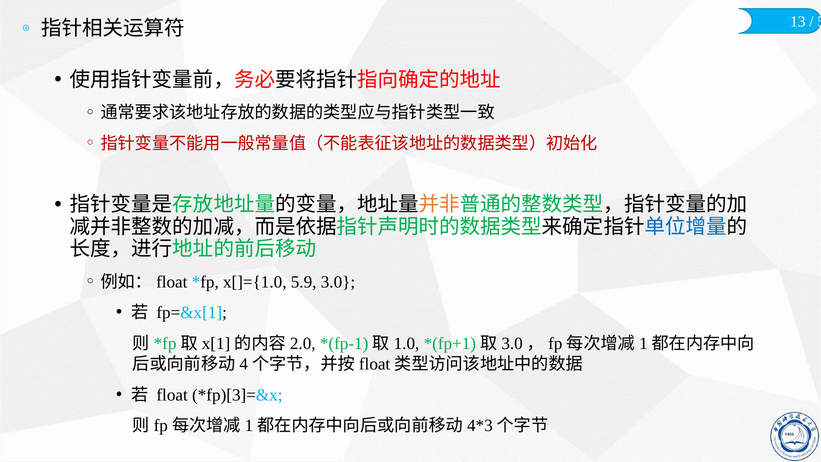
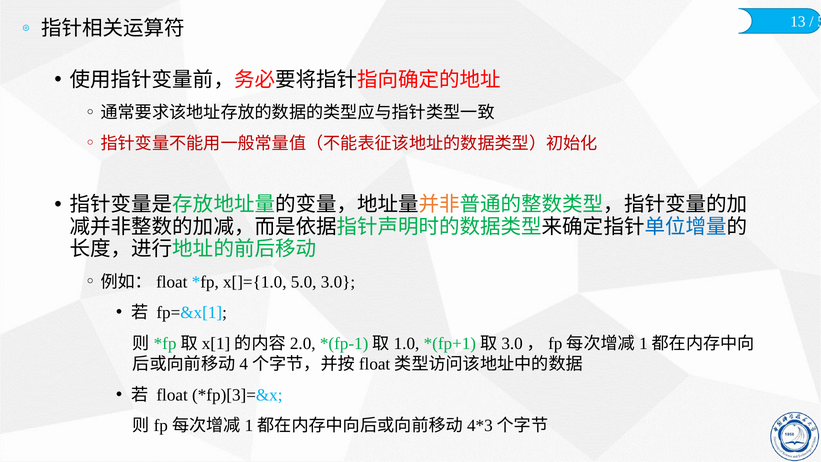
5.9: 5.9 -> 5.0
